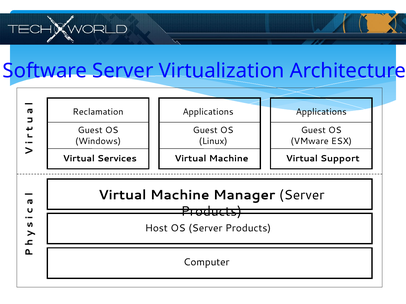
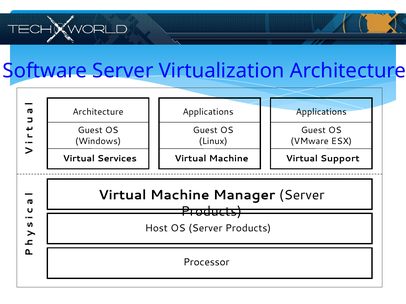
Reclamation at (98, 112): Reclamation -> Architecture
Computer: Computer -> Processor
